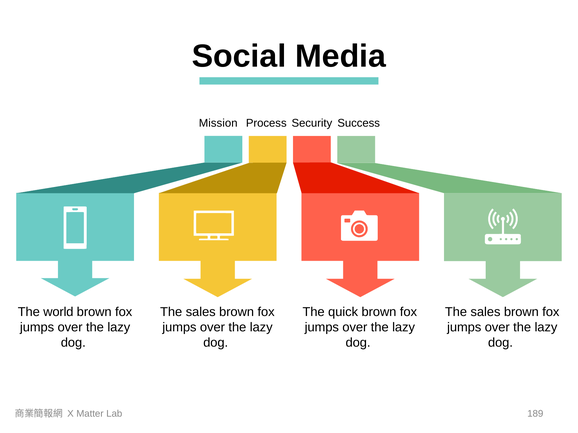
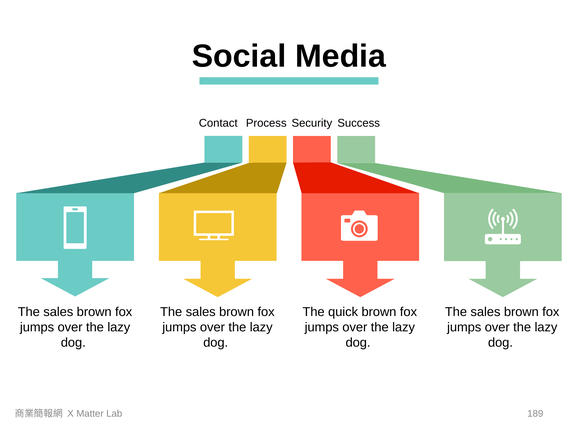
Mission: Mission -> Contact
world at (58, 312): world -> sales
